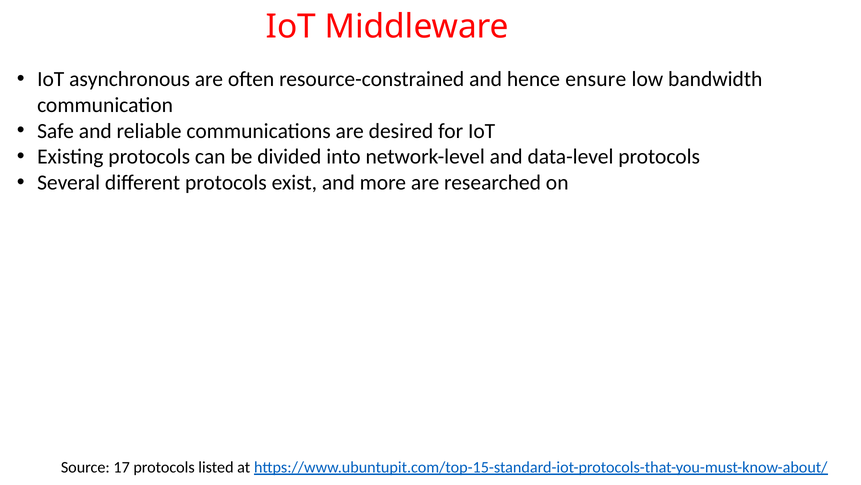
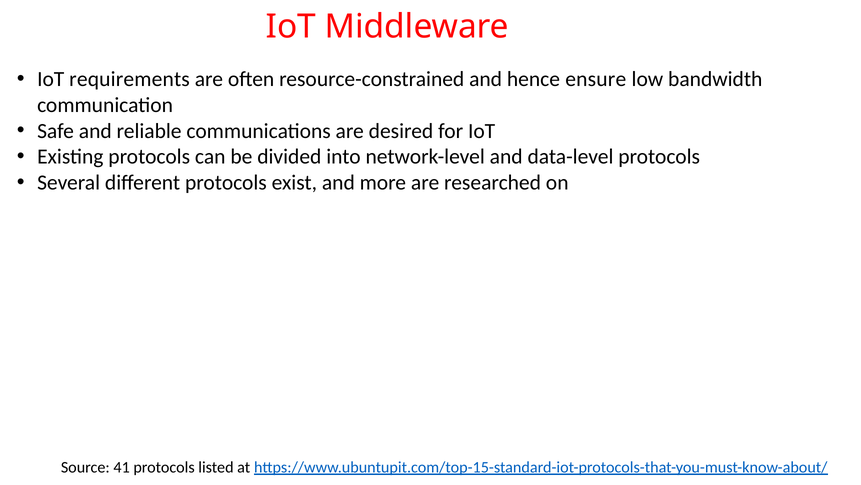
asynchronous: asynchronous -> requirements
17: 17 -> 41
